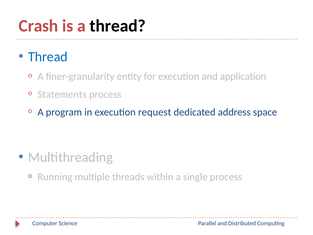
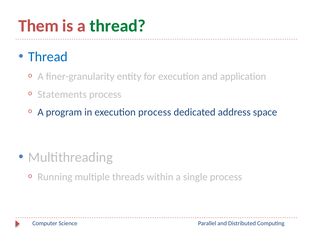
Crash: Crash -> Them
thread at (118, 26) colour: black -> green
execution request: request -> process
